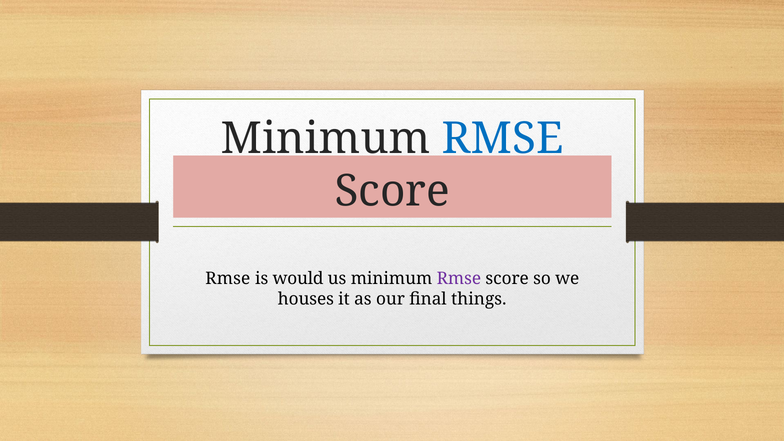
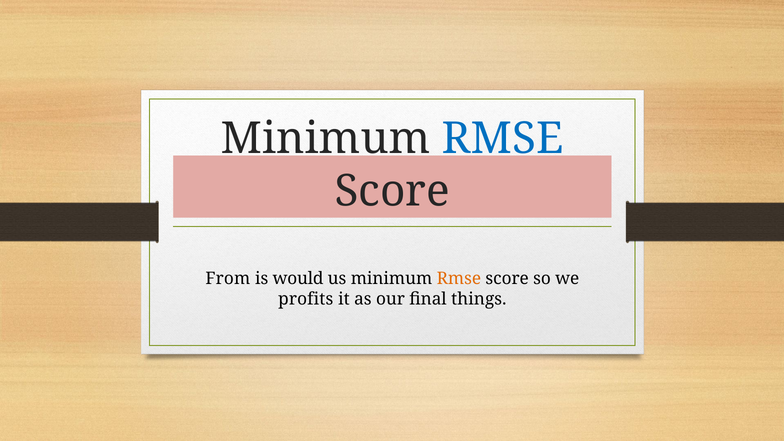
Rmse at (228, 279): Rmse -> From
Rmse at (459, 279) colour: purple -> orange
houses: houses -> profits
